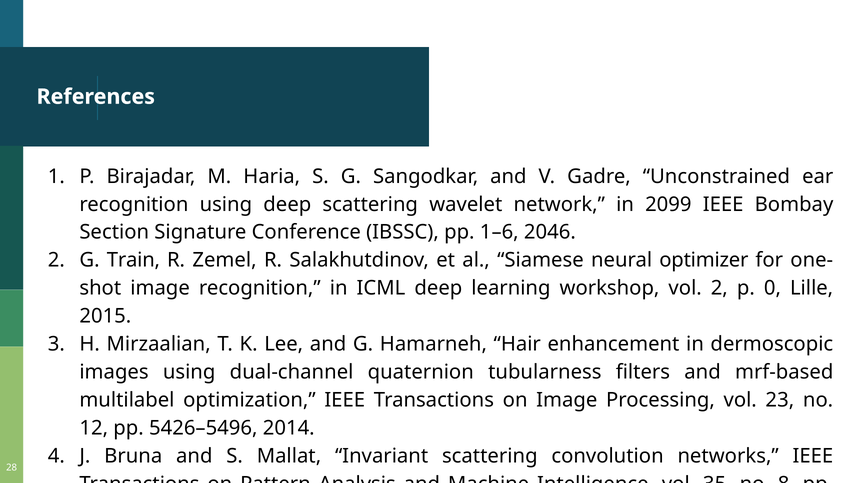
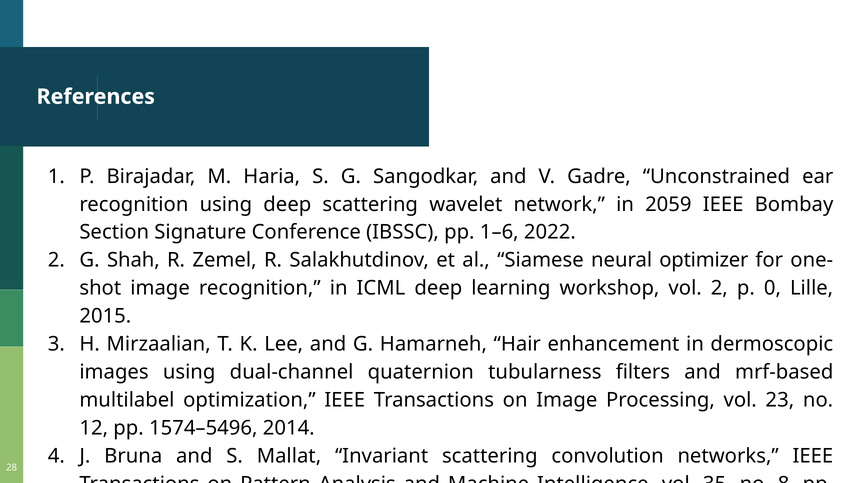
2099: 2099 -> 2059
2046: 2046 -> 2022
Train: Train -> Shah
5426–5496: 5426–5496 -> 1574–5496
